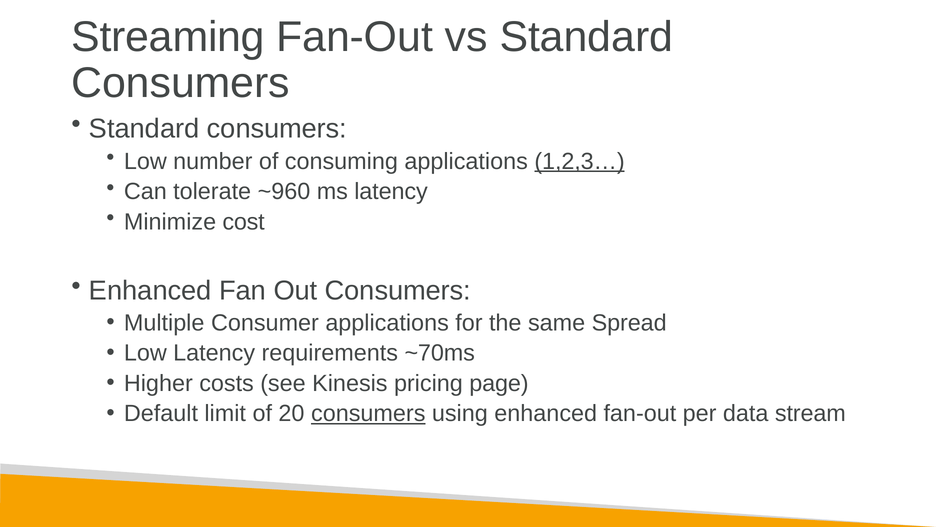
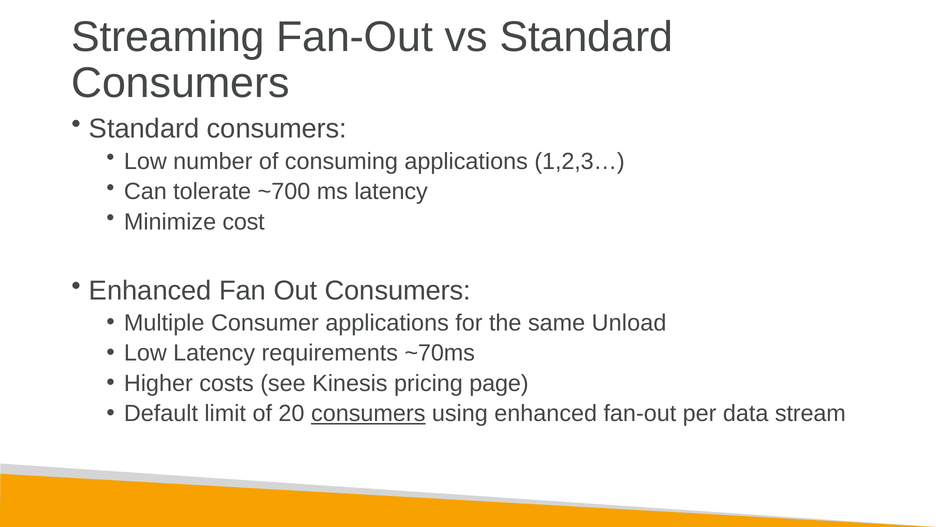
1,2,3… underline: present -> none
~960: ~960 -> ~700
Spread: Spread -> Unload
